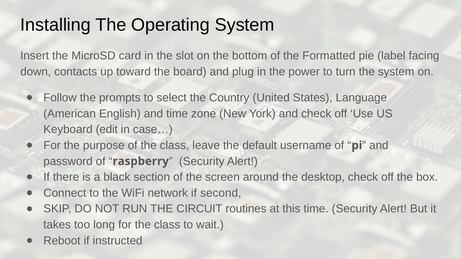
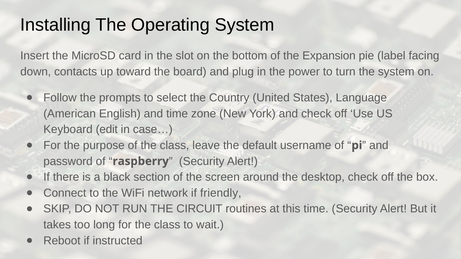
Formatted: Formatted -> Expansion
second: second -> friendly
